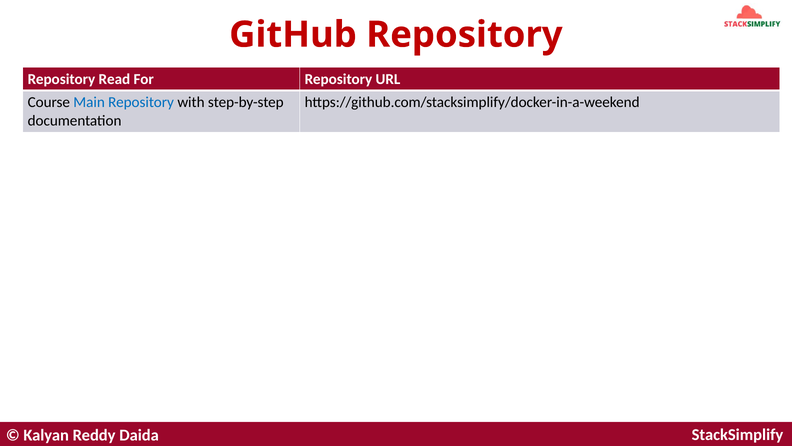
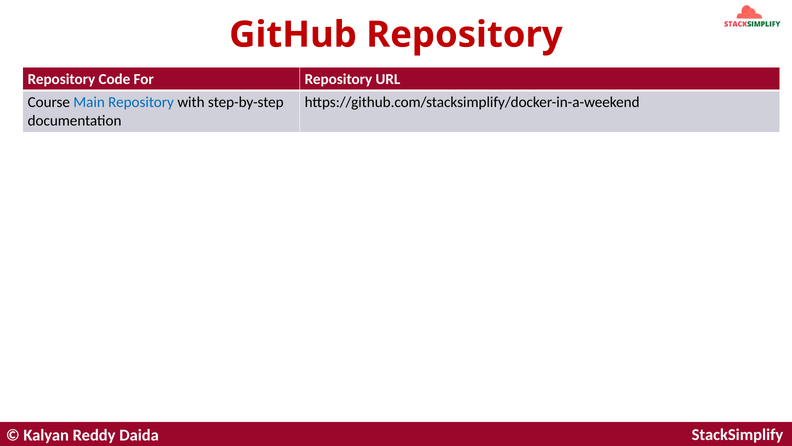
Read: Read -> Code
